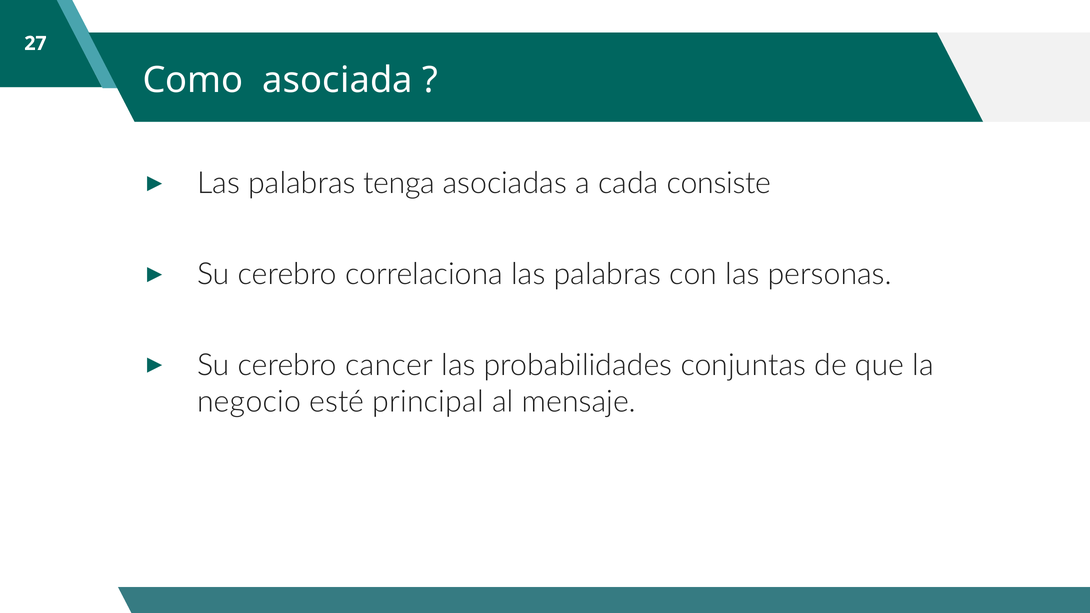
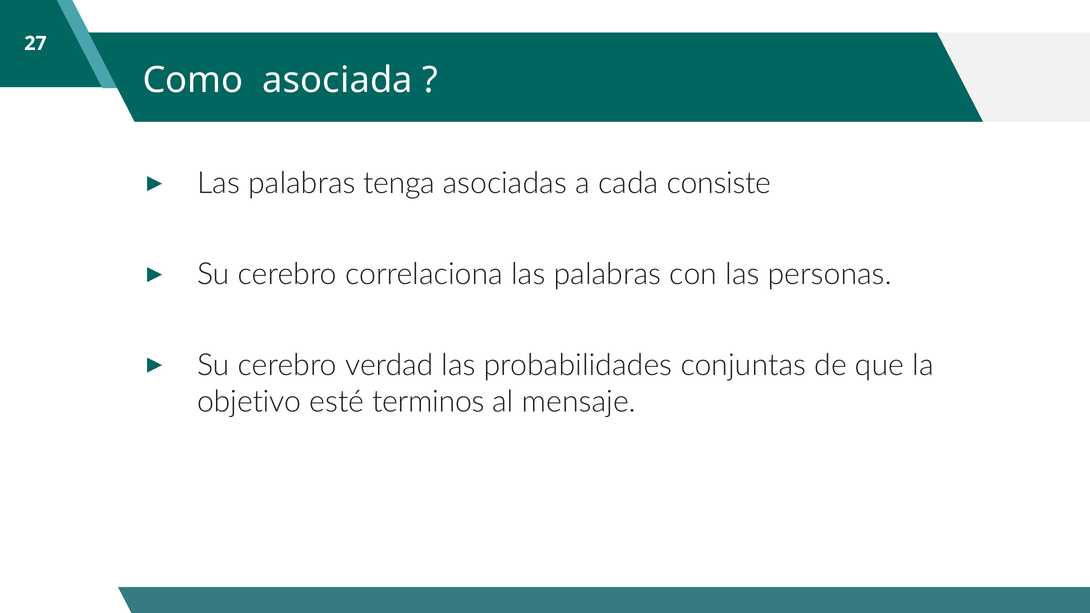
cancer: cancer -> verdad
negocio: negocio -> objetivo
principal: principal -> terminos
